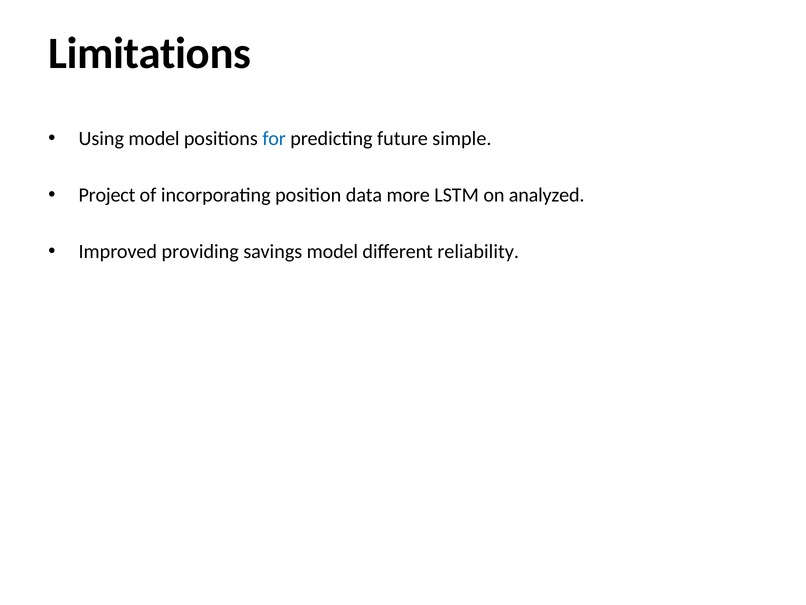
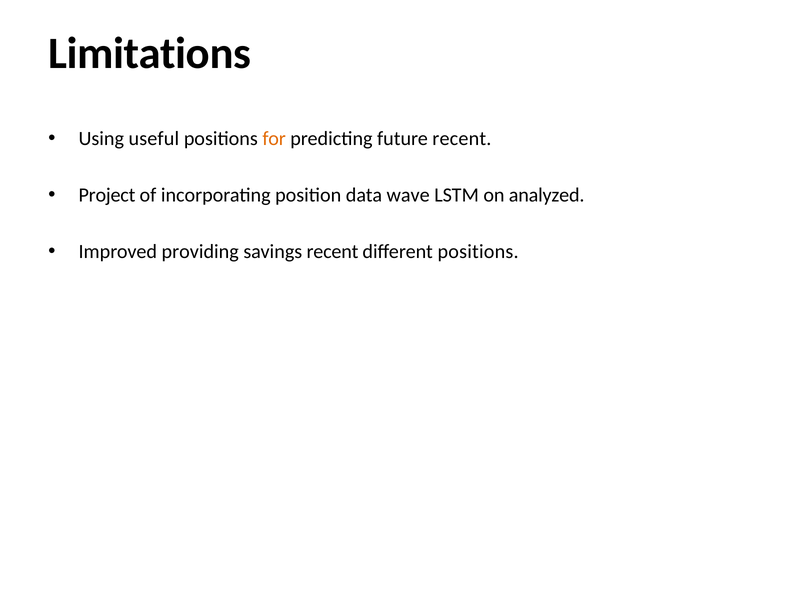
Using model: model -> useful
for colour: blue -> orange
future simple: simple -> recent
more: more -> wave
savings model: model -> recent
different reliability: reliability -> positions
